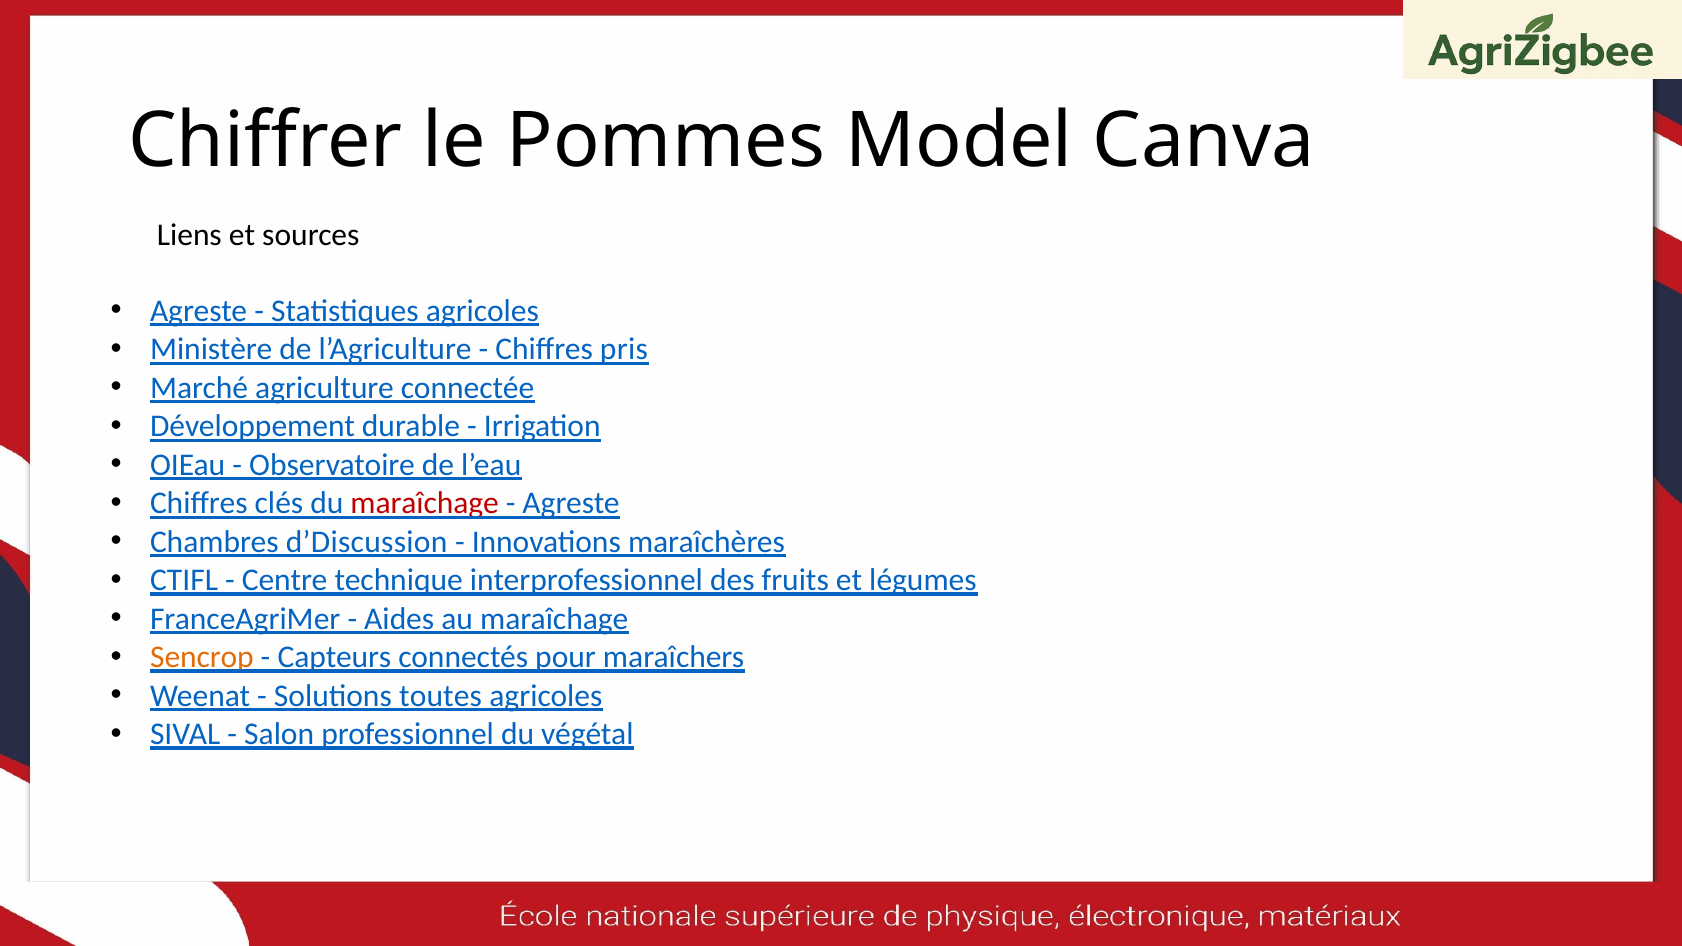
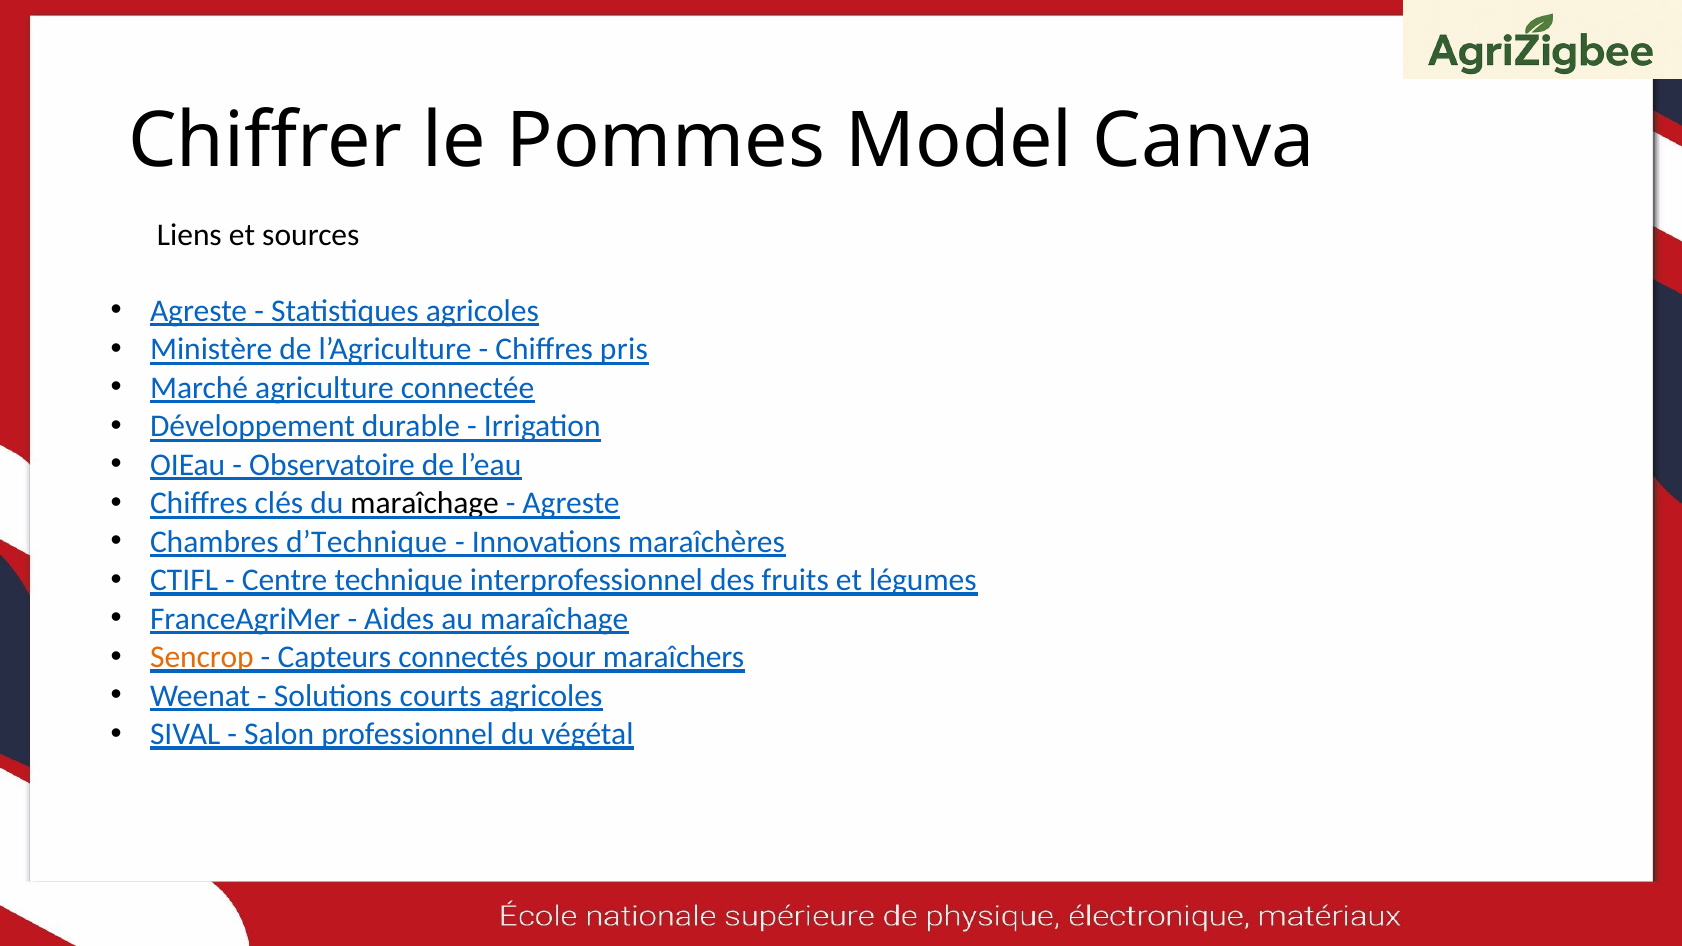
maraîchage at (425, 503) colour: red -> black
d’Discussion: d’Discussion -> d’Technique
toutes: toutes -> courts
